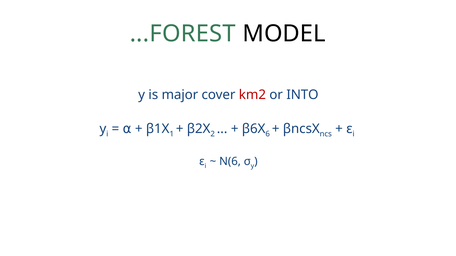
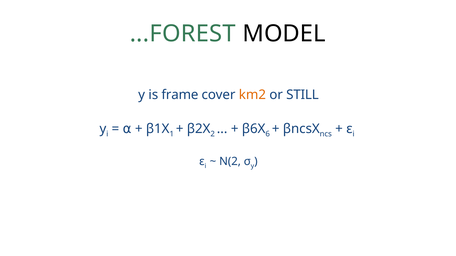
major: major -> frame
km2 colour: red -> orange
INTO: INTO -> STILL
N(6: N(6 -> N(2
